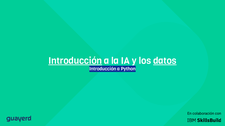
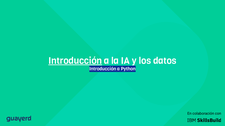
datos underline: present -> none
